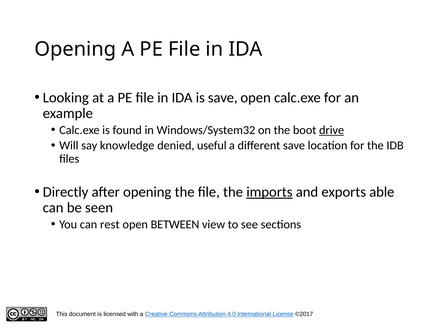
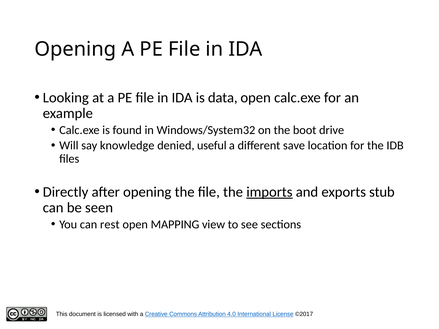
is save: save -> data
drive underline: present -> none
able: able -> stub
BETWEEN: BETWEEN -> MAPPING
